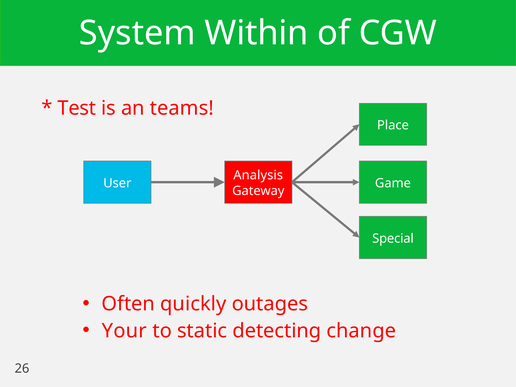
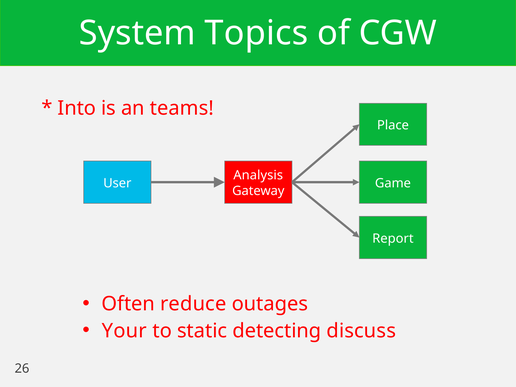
Within: Within -> Topics
Test: Test -> Into
Special: Special -> Report
quickly: quickly -> reduce
change: change -> discuss
